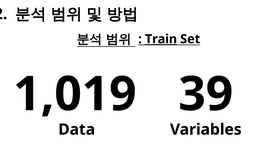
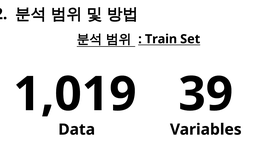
Train underline: present -> none
